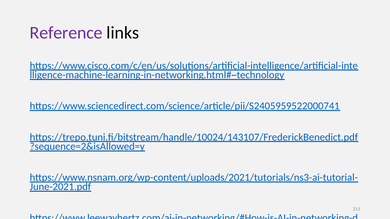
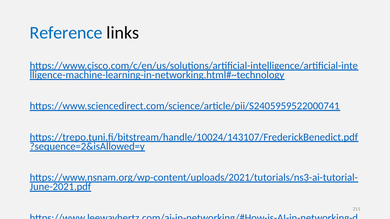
Reference colour: purple -> blue
